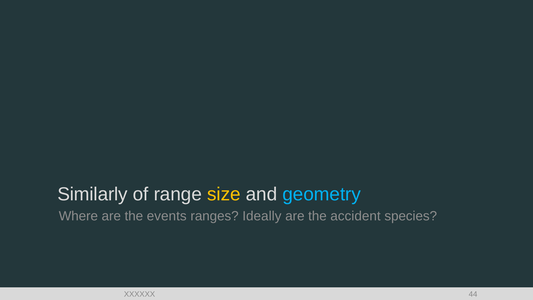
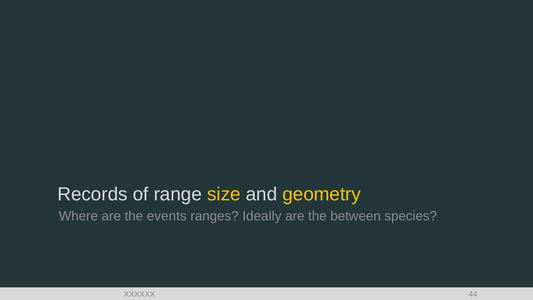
Similarly: Similarly -> Records
geometry colour: light blue -> yellow
accident: accident -> between
